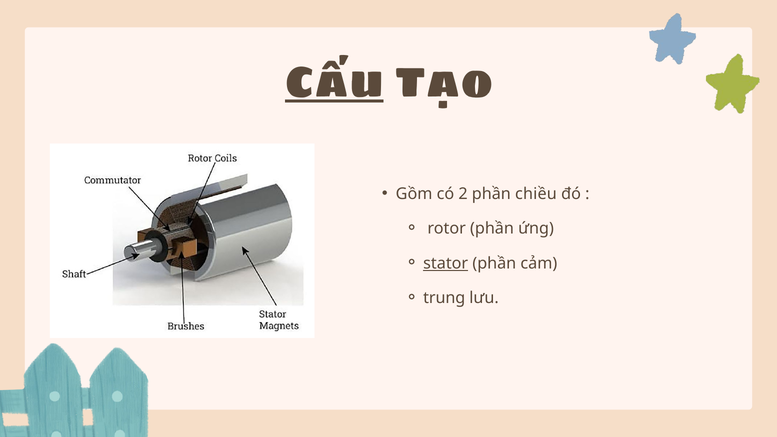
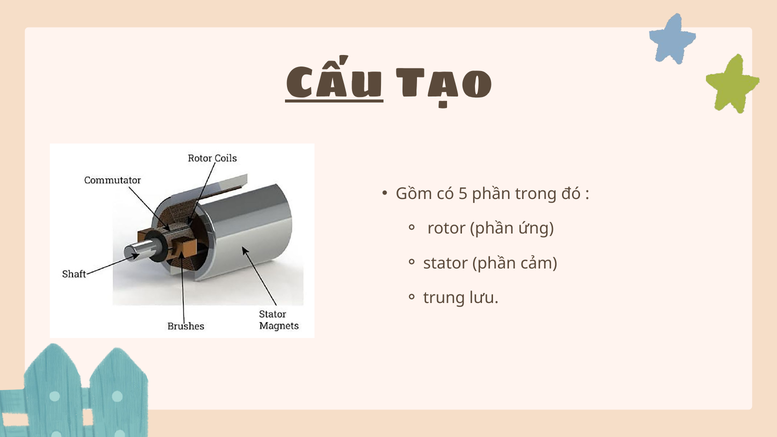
2: 2 -> 5
chiều: chiều -> trong
stator underline: present -> none
